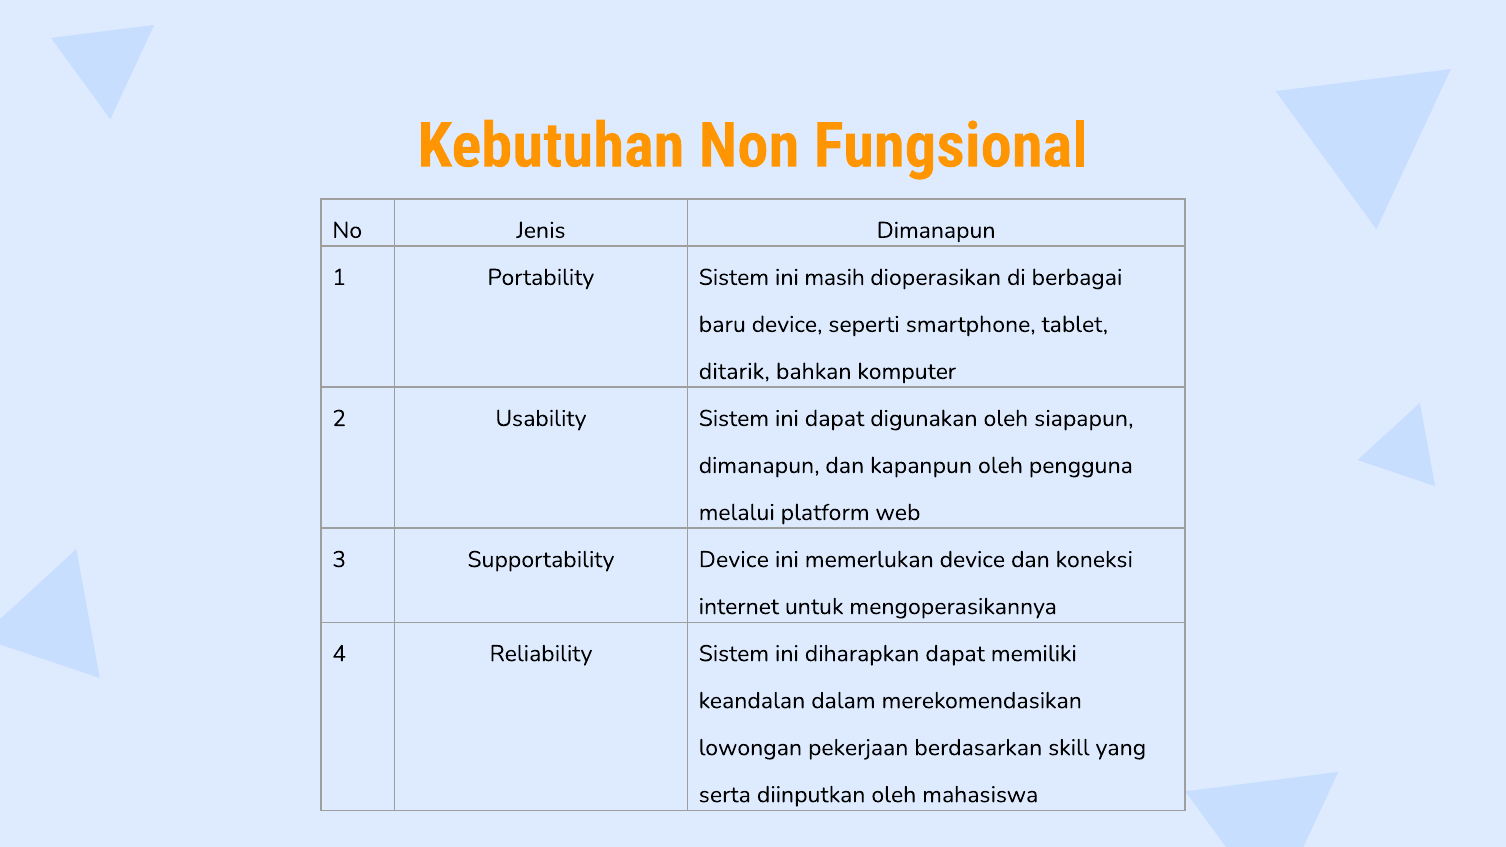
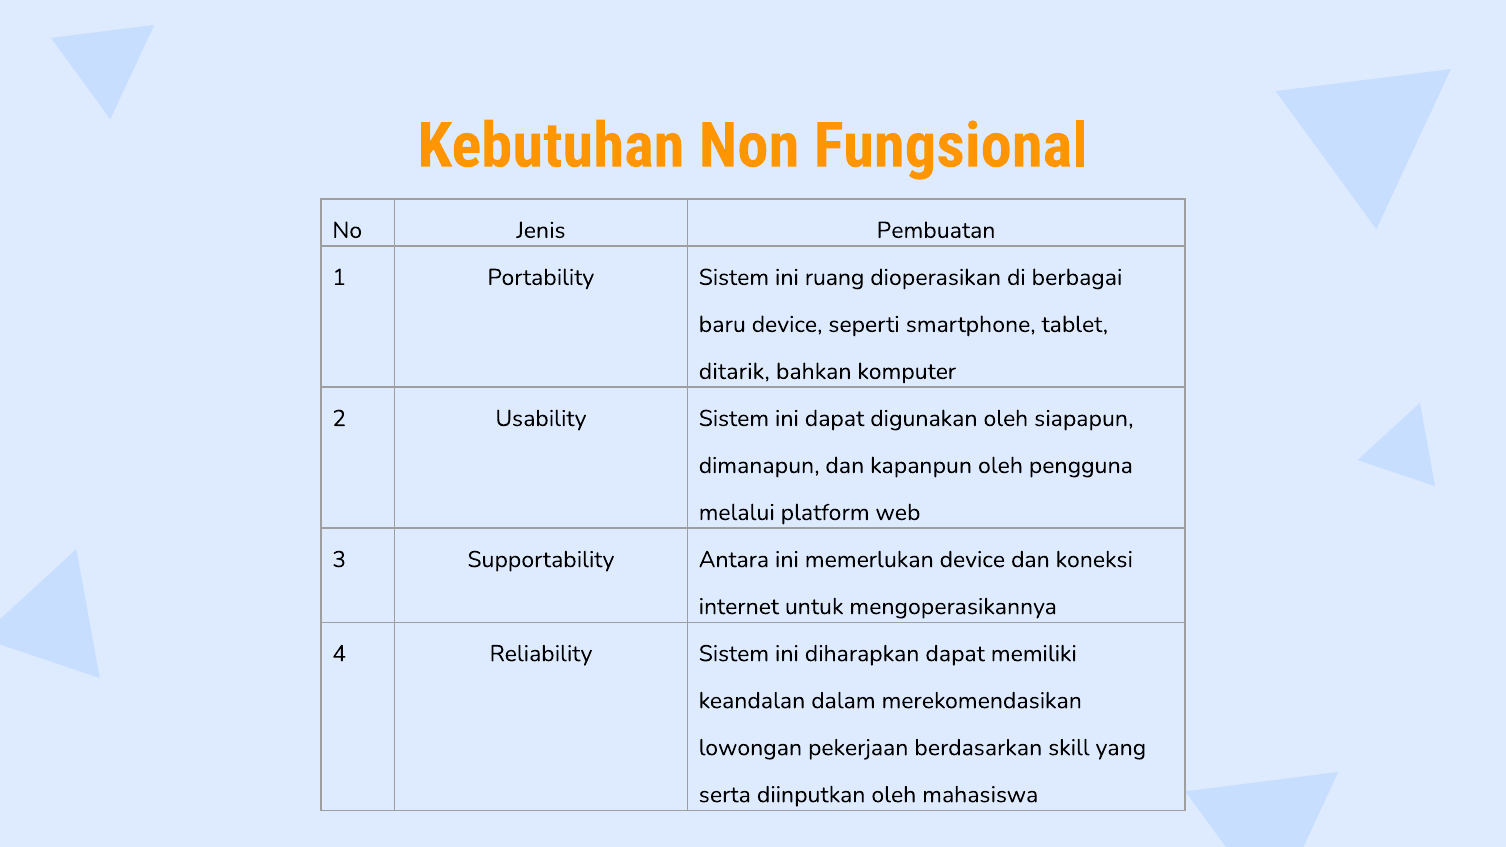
Jenis Dimanapun: Dimanapun -> Pembuatan
masih: masih -> ruang
Supportability Device: Device -> Antara
